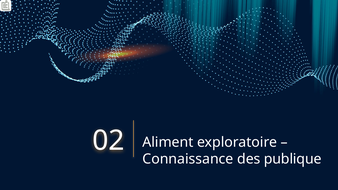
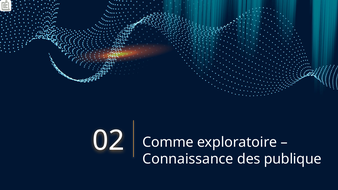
Aliment: Aliment -> Comme
